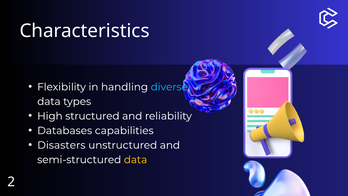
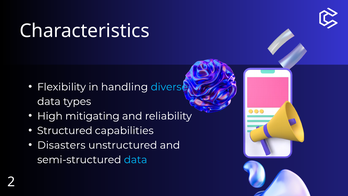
structured: structured -> mitigating
Databases: Databases -> Structured
data at (136, 160) colour: yellow -> light blue
